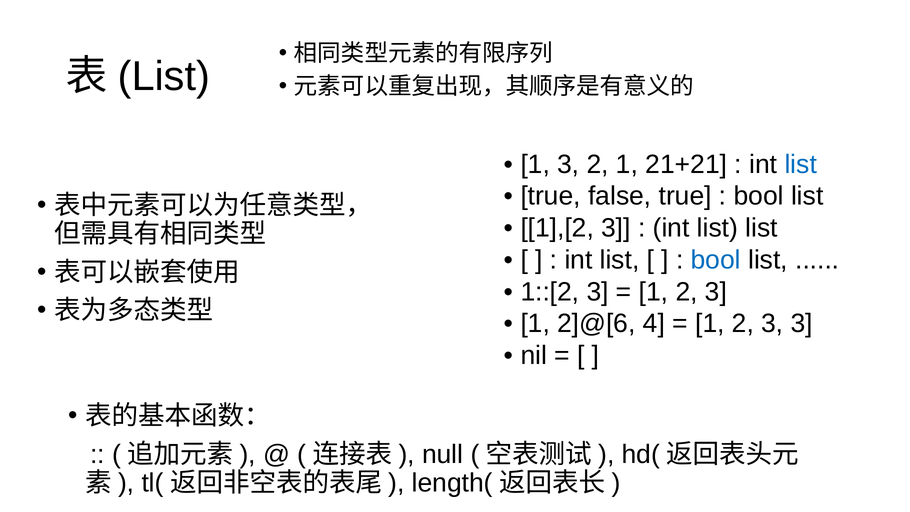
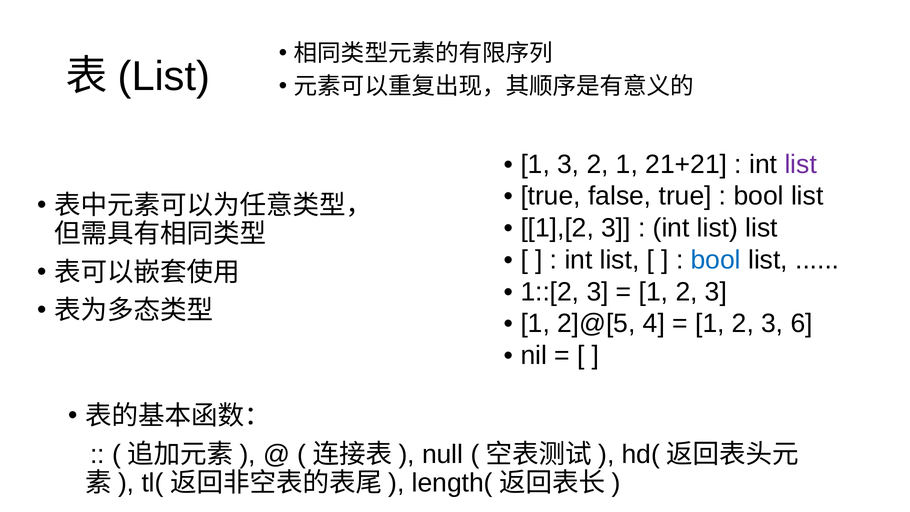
list at (801, 164) colour: blue -> purple
2]@[6: 2]@[6 -> 2]@[5
3 3: 3 -> 6
